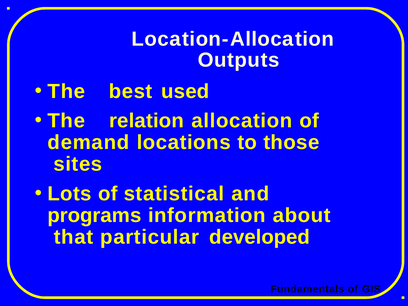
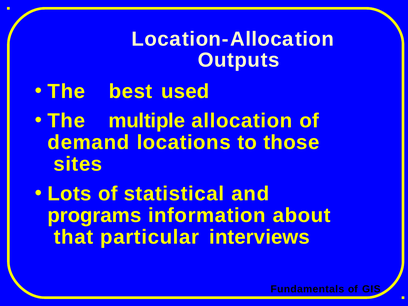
relation: relation -> multiple
developed: developed -> interviews
